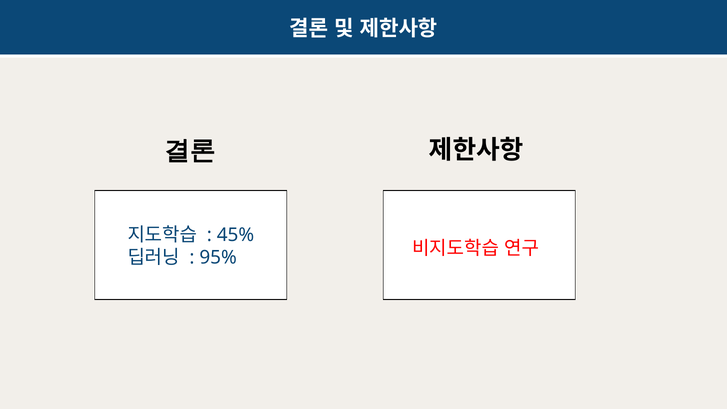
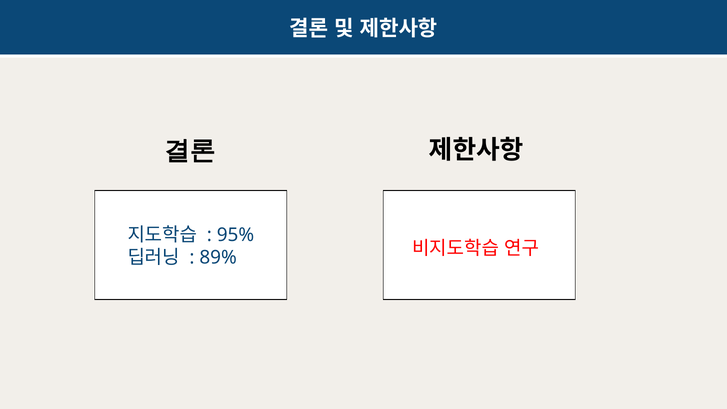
45%: 45% -> 95%
95%: 95% -> 89%
